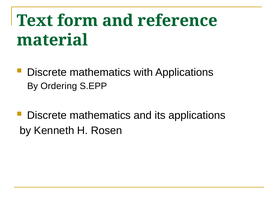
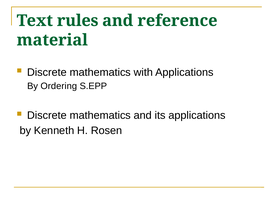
form: form -> rules
